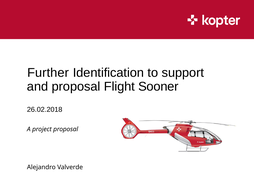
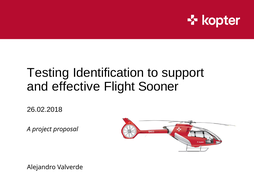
Further: Further -> Testing
and proposal: proposal -> effective
